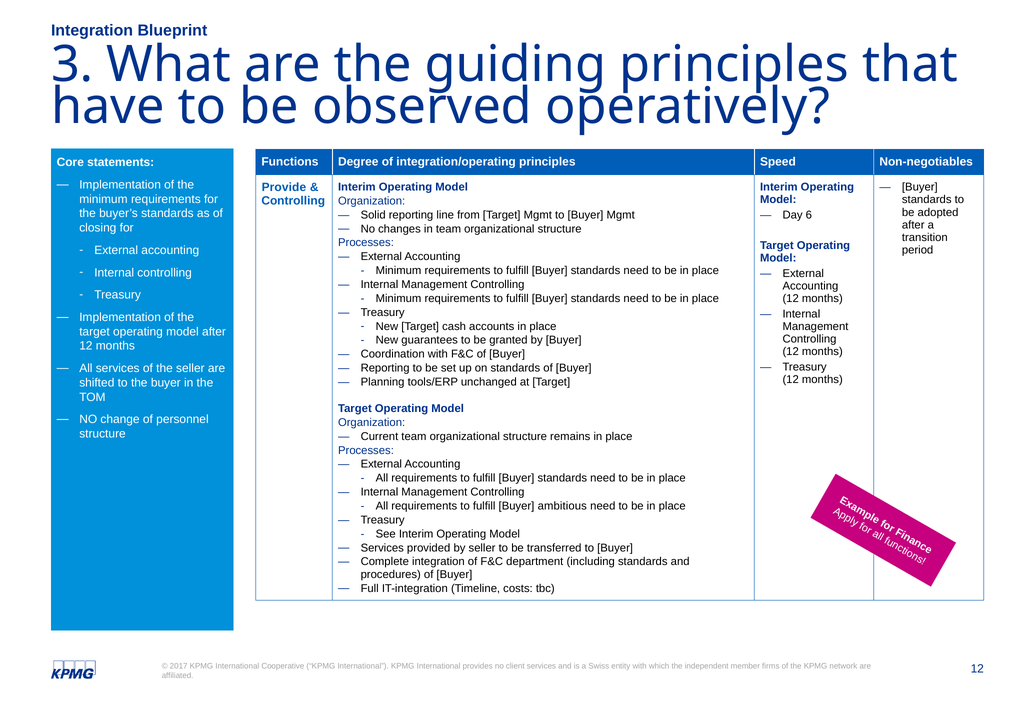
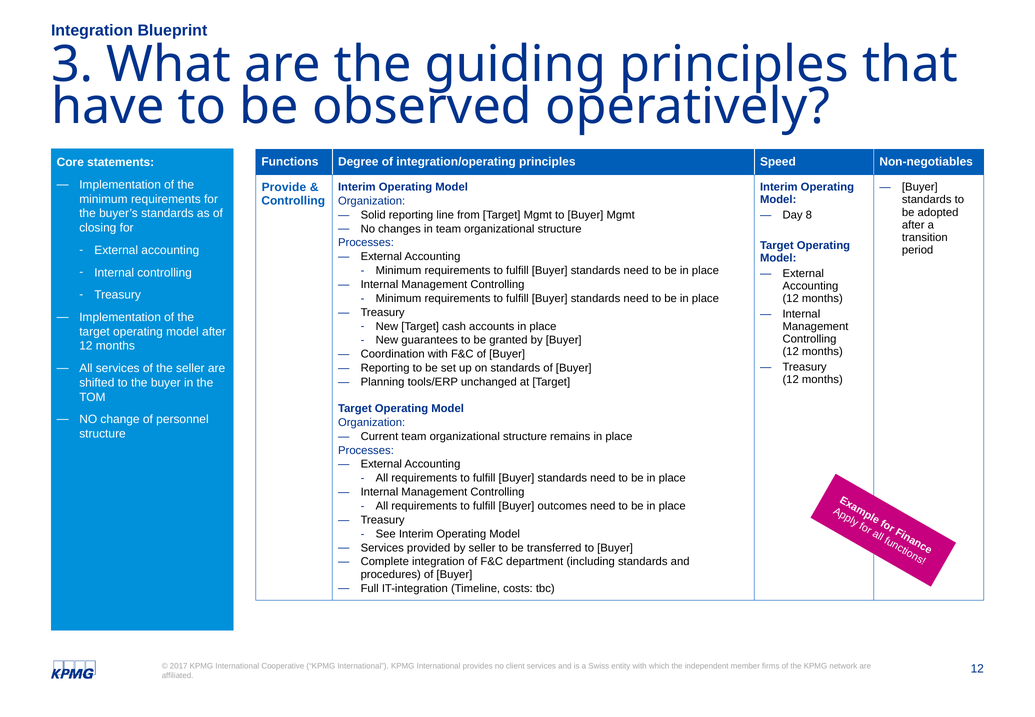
6: 6 -> 8
ambitious: ambitious -> outcomes
